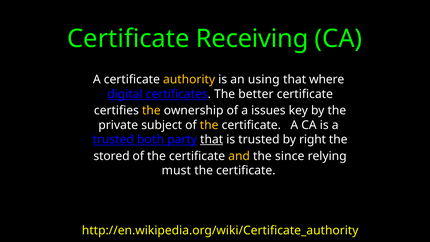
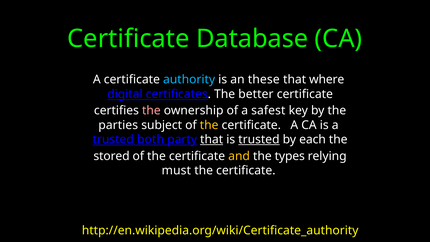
Receiving: Receiving -> Database
authority colour: yellow -> light blue
using: using -> these
the at (151, 110) colour: yellow -> pink
issues: issues -> safest
private: private -> parties
trusted at (259, 139) underline: none -> present
right: right -> each
since: since -> types
